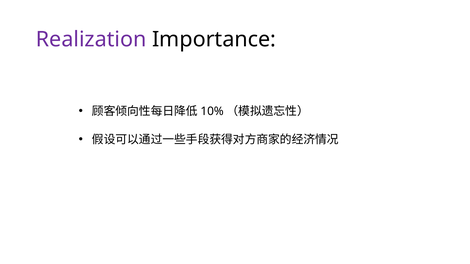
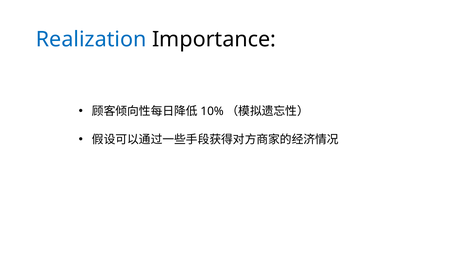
Realization colour: purple -> blue
